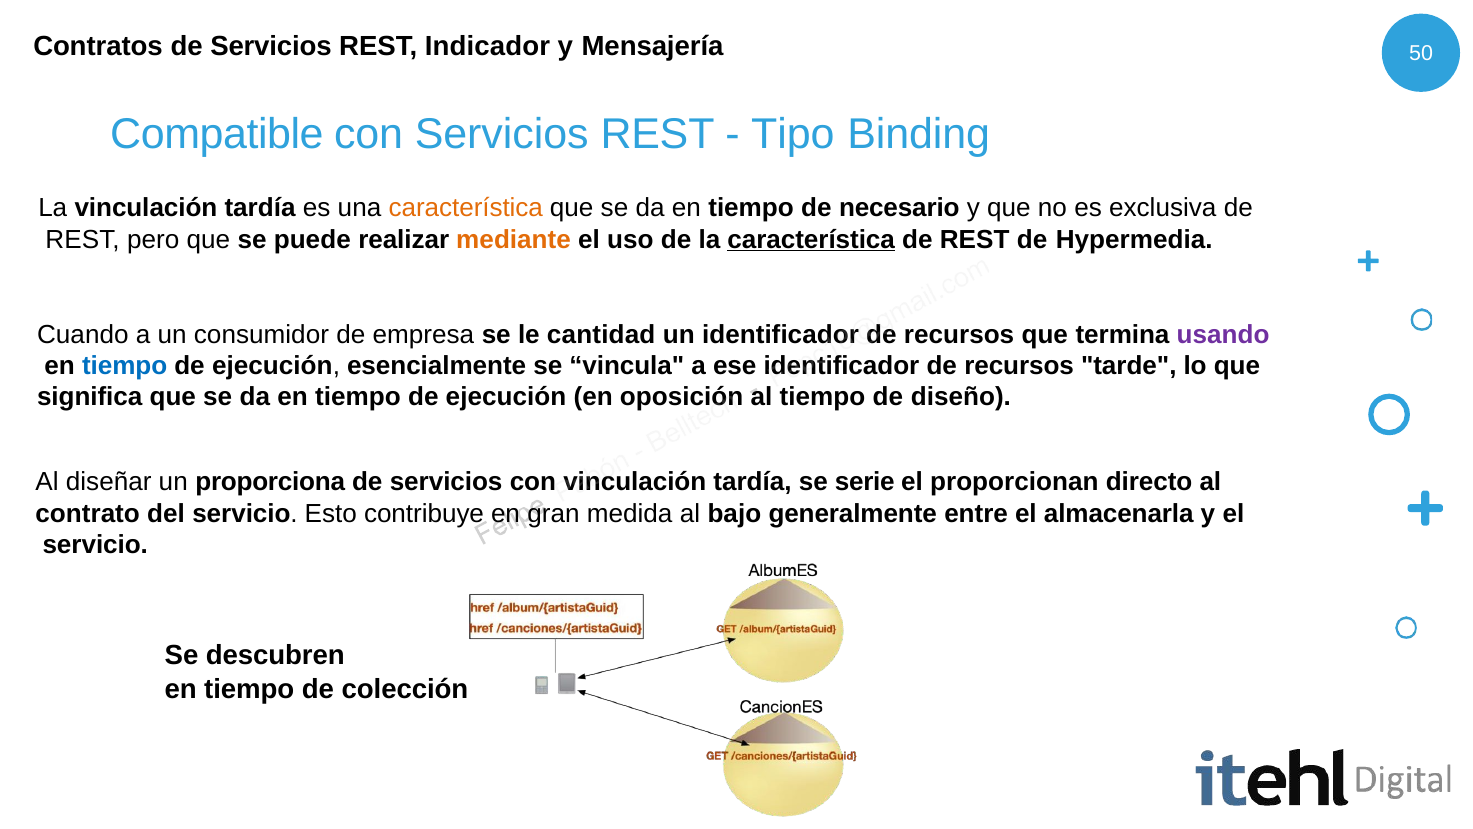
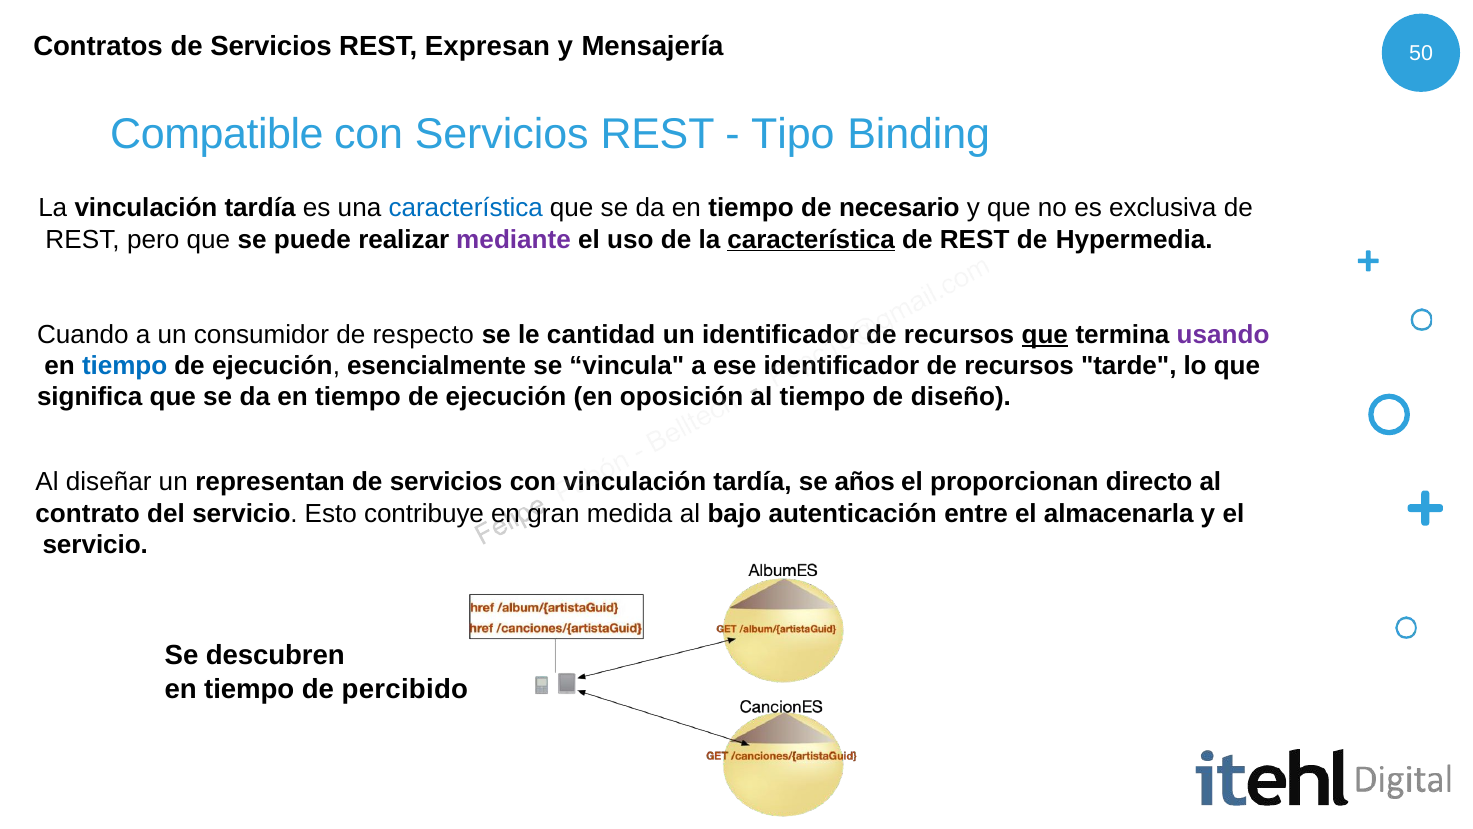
Indicador: Indicador -> Expresan
característica at (466, 208) colour: orange -> blue
mediante colour: orange -> purple
empresa: empresa -> respecto
que at (1045, 334) underline: none -> present
proporciona: proporciona -> representan
serie: serie -> años
generalmente: generalmente -> autenticación
colección: colección -> percibido
